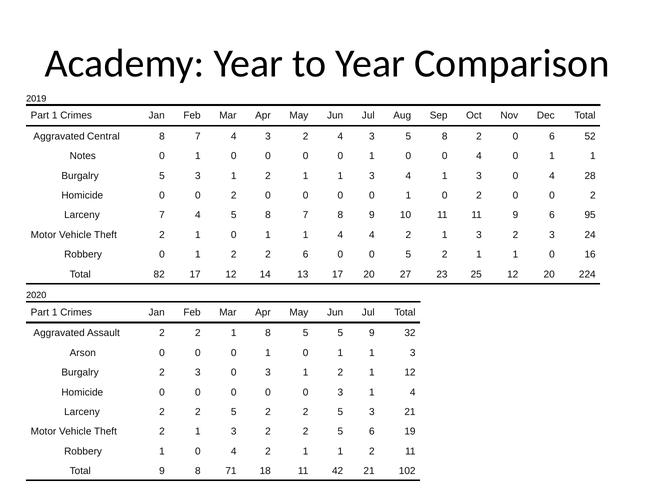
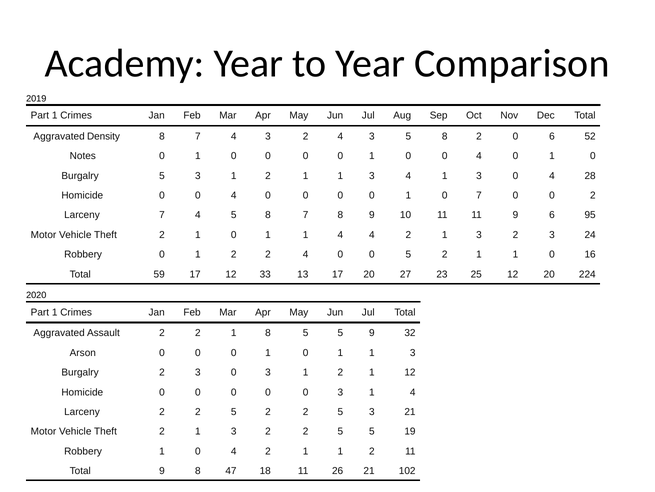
Central: Central -> Density
4 0 1 1: 1 -> 0
Homicide 0 0 2: 2 -> 4
1 0 2: 2 -> 7
2 2 6: 6 -> 4
82: 82 -> 59
14: 14 -> 33
2 5 6: 6 -> 5
71: 71 -> 47
42: 42 -> 26
